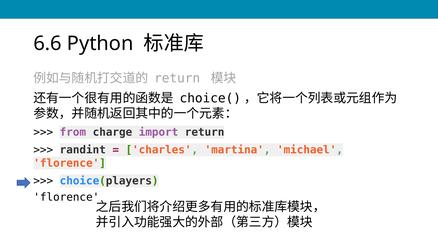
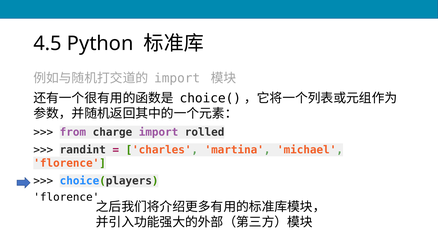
6.6: 6.6 -> 4.5
return at (177, 78): return -> import
import return: return -> rolled
